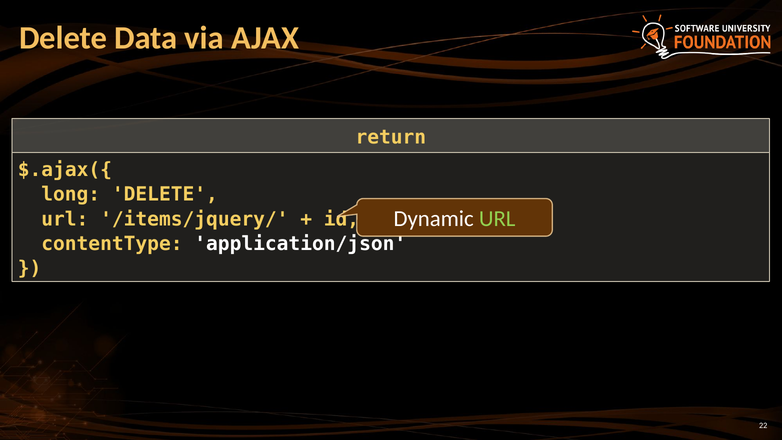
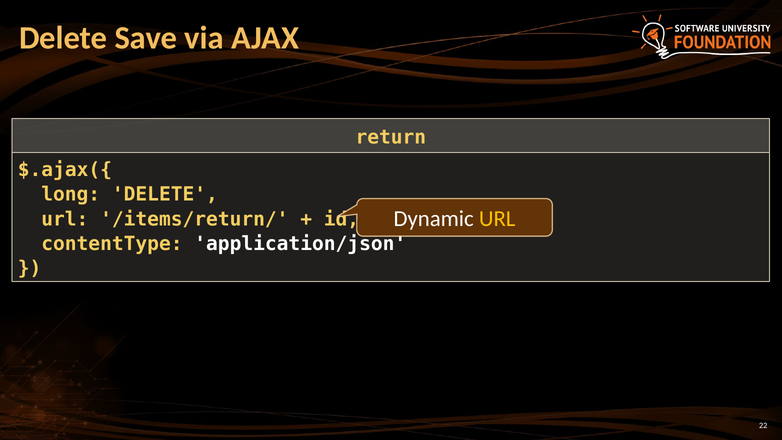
Data: Data -> Save
URL at (497, 219) colour: light green -> yellow
/items/jquery/: /items/jquery/ -> /items/return/
